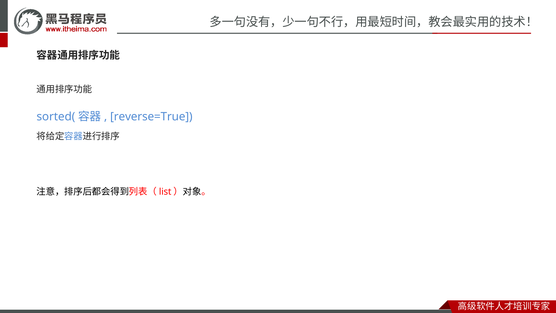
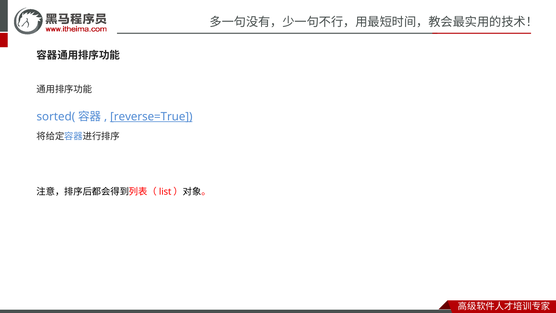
reverse=True underline: none -> present
